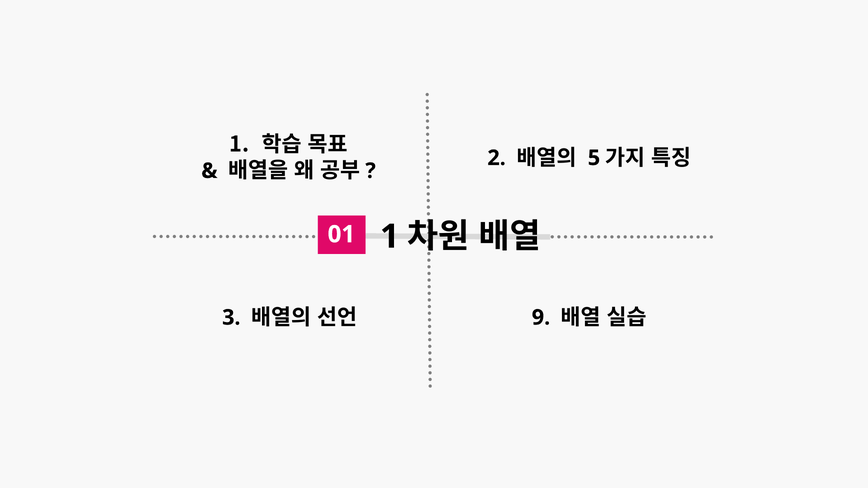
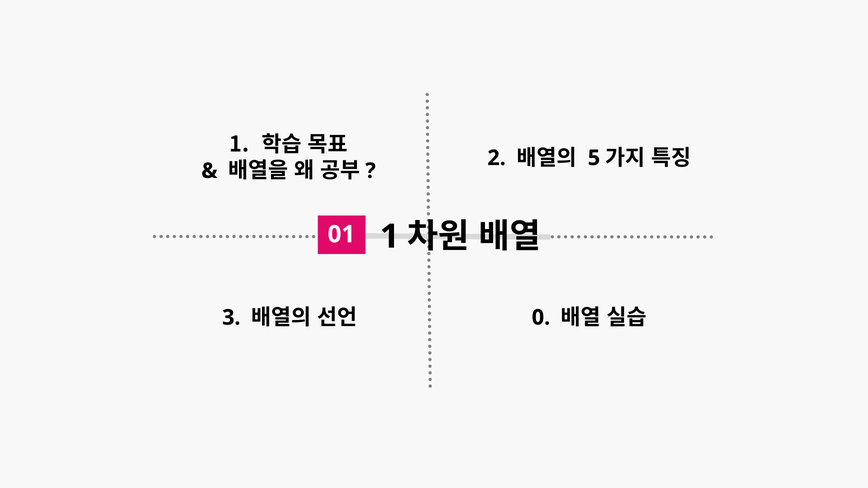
9: 9 -> 0
